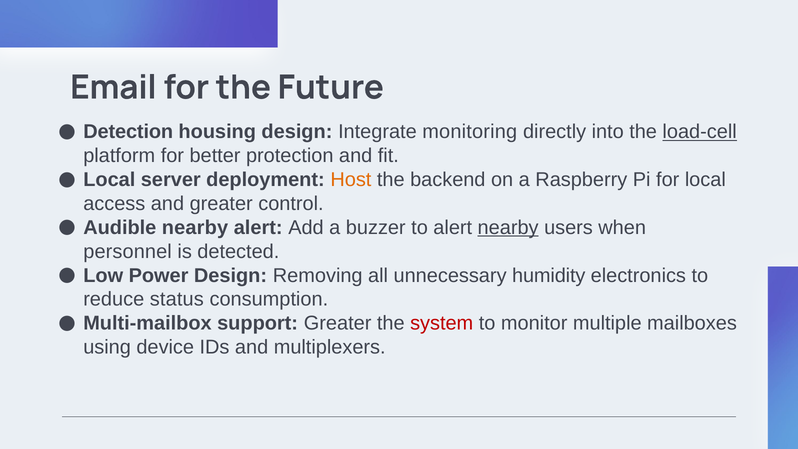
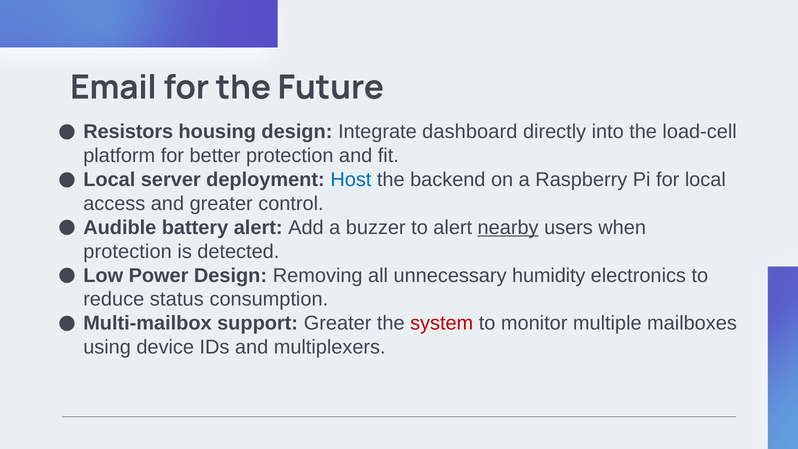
Detection: Detection -> Resistors
monitoring: monitoring -> dashboard
load-cell underline: present -> none
Host colour: orange -> blue
Audible nearby: nearby -> battery
personnel at (128, 251): personnel -> protection
